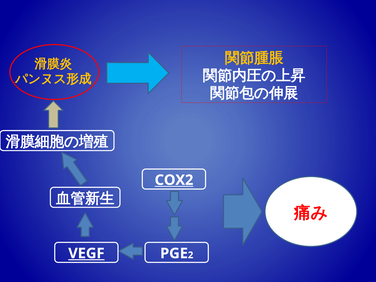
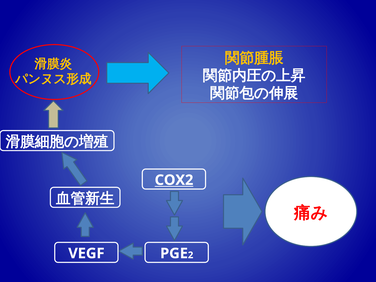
VEGF underline: present -> none
